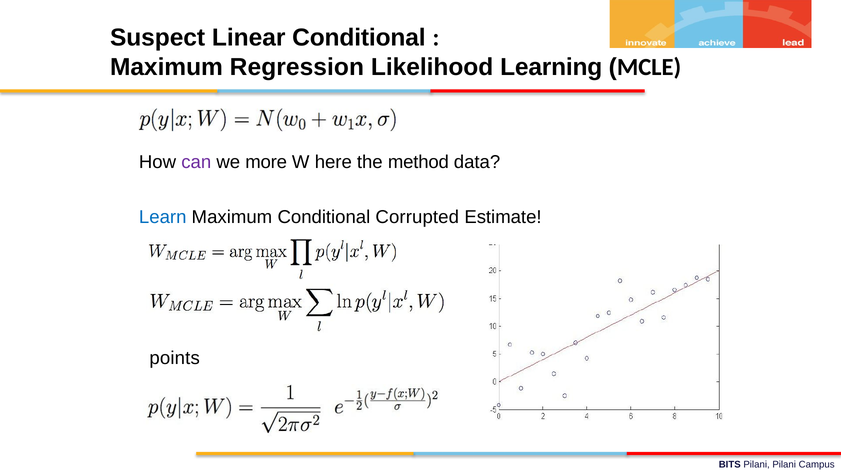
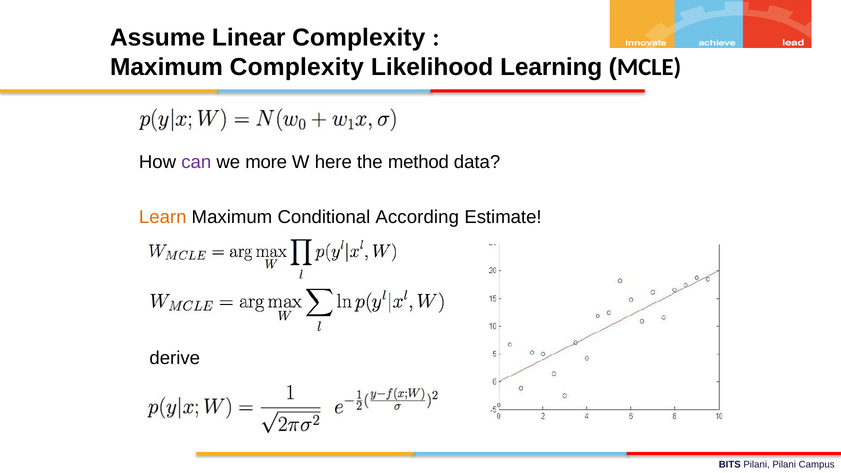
Suspect: Suspect -> Assume
Linear Conditional: Conditional -> Complexity
Maximum Regression: Regression -> Complexity
Learn colour: blue -> orange
Corrupted: Corrupted -> According
points: points -> derive
